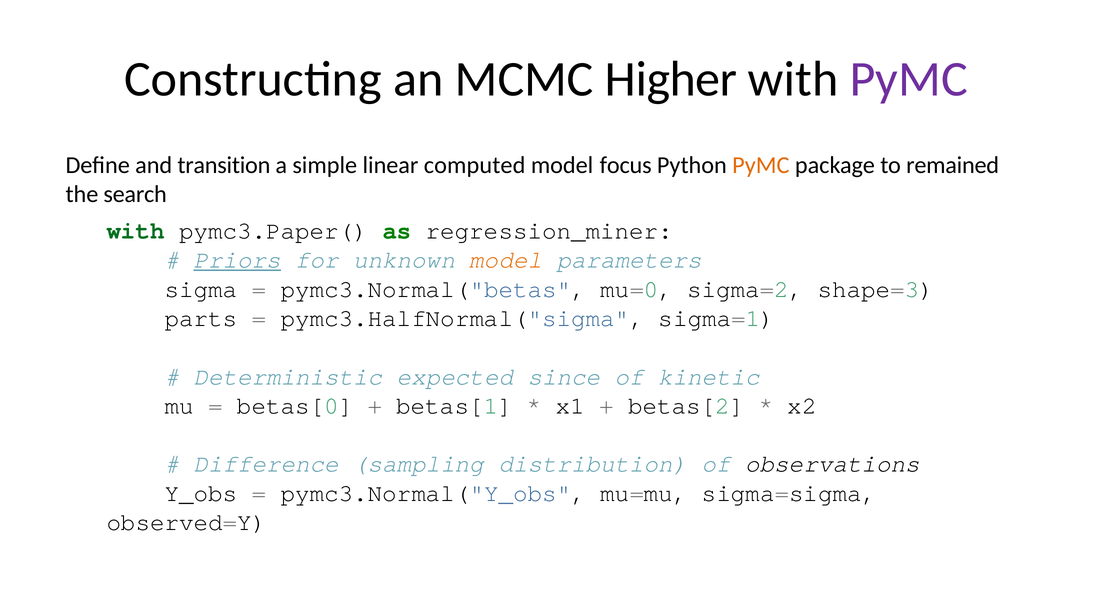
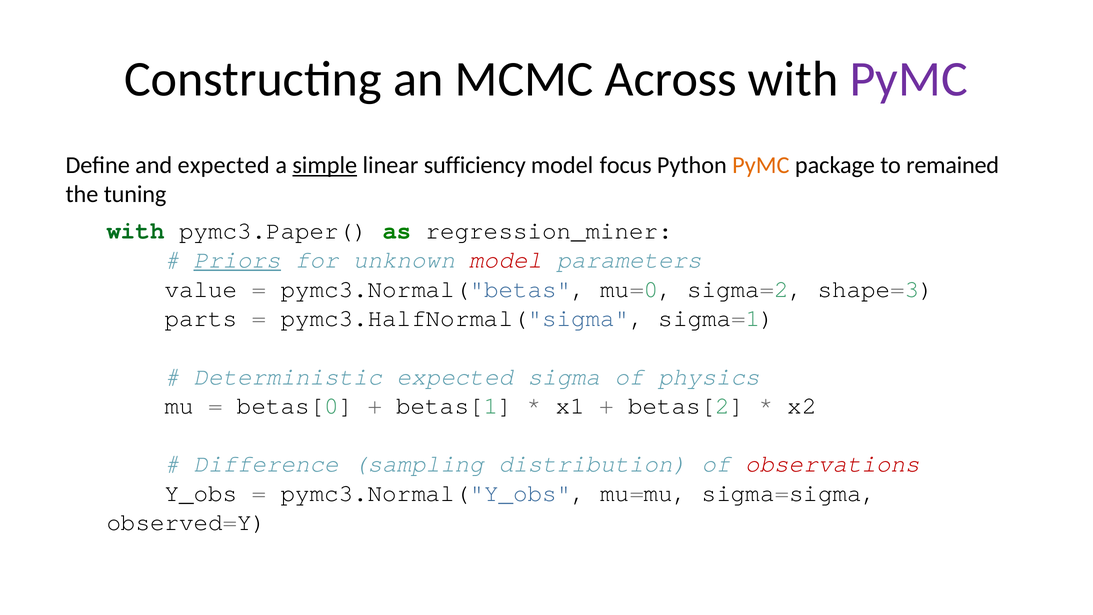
Higher: Higher -> Across
and transition: transition -> expected
simple underline: none -> present
computed: computed -> sufficiency
search: search -> tuning
model at (506, 260) colour: orange -> red
sigma: sigma -> value
since: since -> sigma
kinetic: kinetic -> physics
observations colour: black -> red
